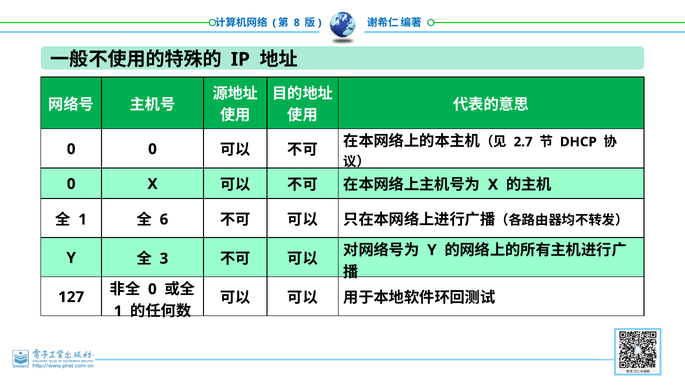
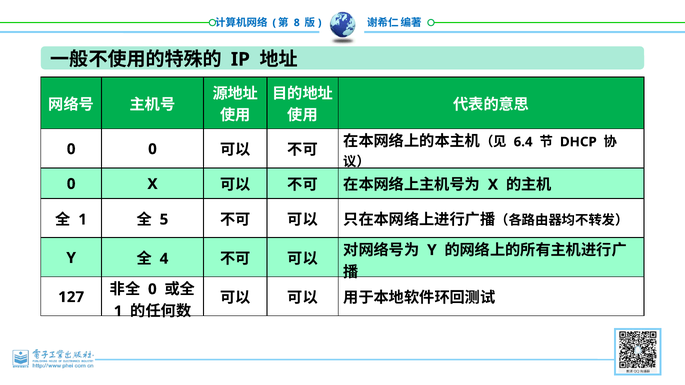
2.7: 2.7 -> 6.4
6: 6 -> 5
3: 3 -> 4
